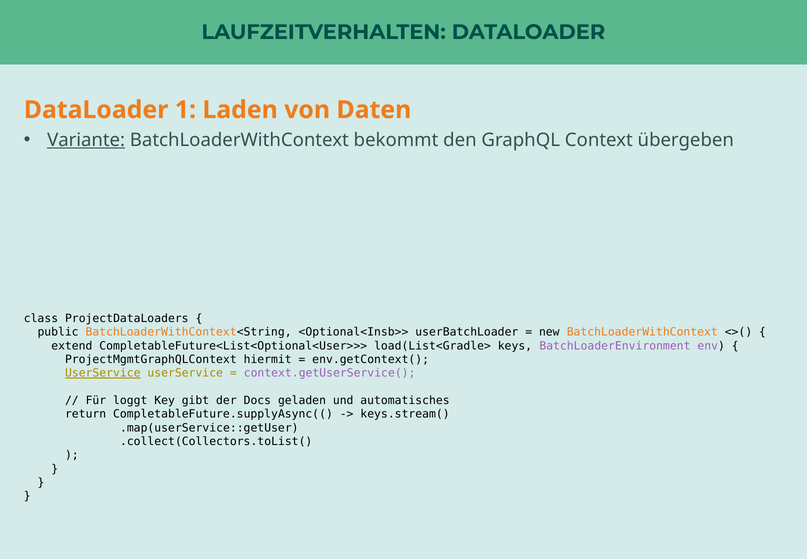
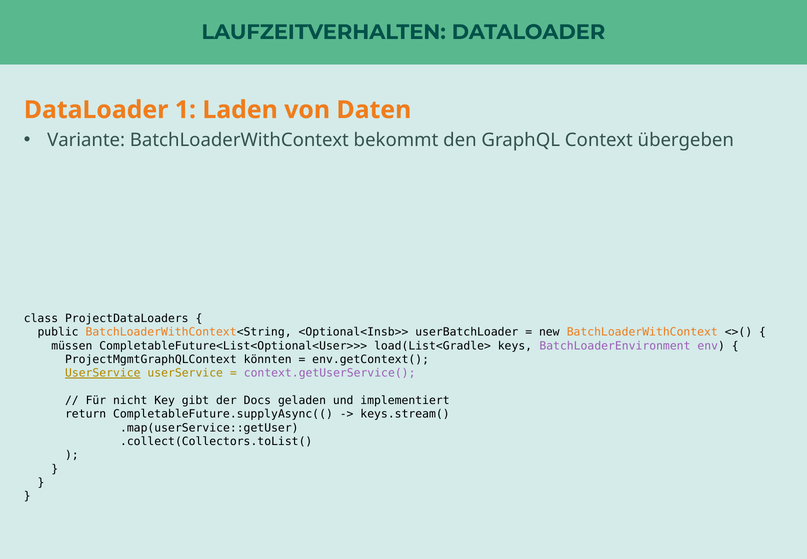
Variante underline: present -> none
extend: extend -> müssen
hiermit: hiermit -> könnten
loggt: loggt -> nicht
automatisches: automatisches -> implementiert
